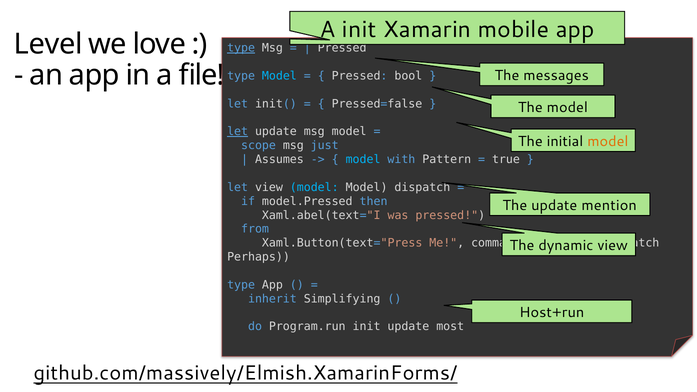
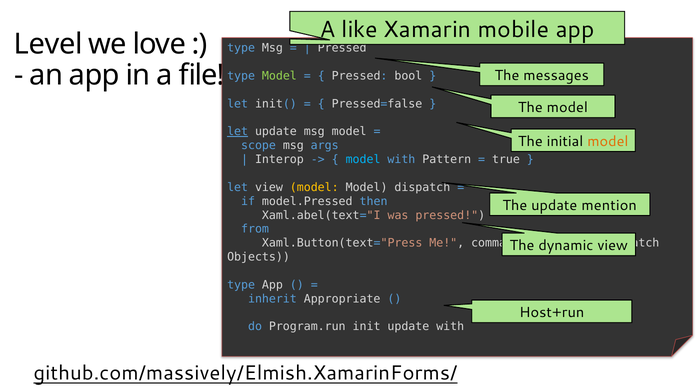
A init: init -> like
type at (241, 48) underline: present -> none
Model at (279, 76) colour: light blue -> light green
just: just -> args
Assumes: Assumes -> Interop
model at (314, 187) colour: light blue -> yellow
Perhaps: Perhaps -> Objects
Simplifying: Simplifying -> Appropriate
update most: most -> with
